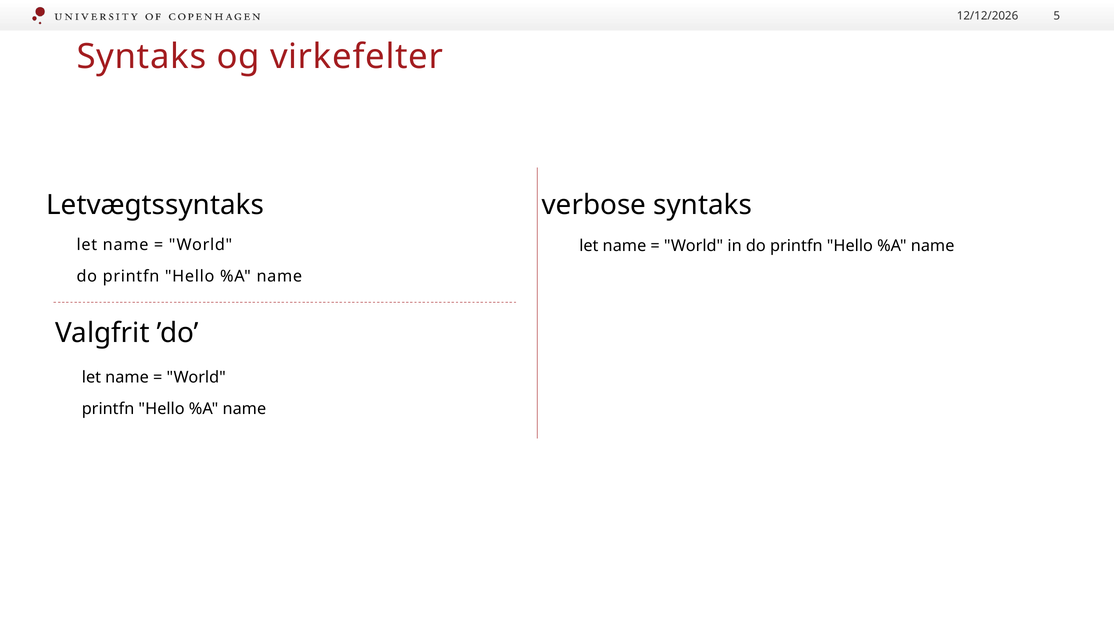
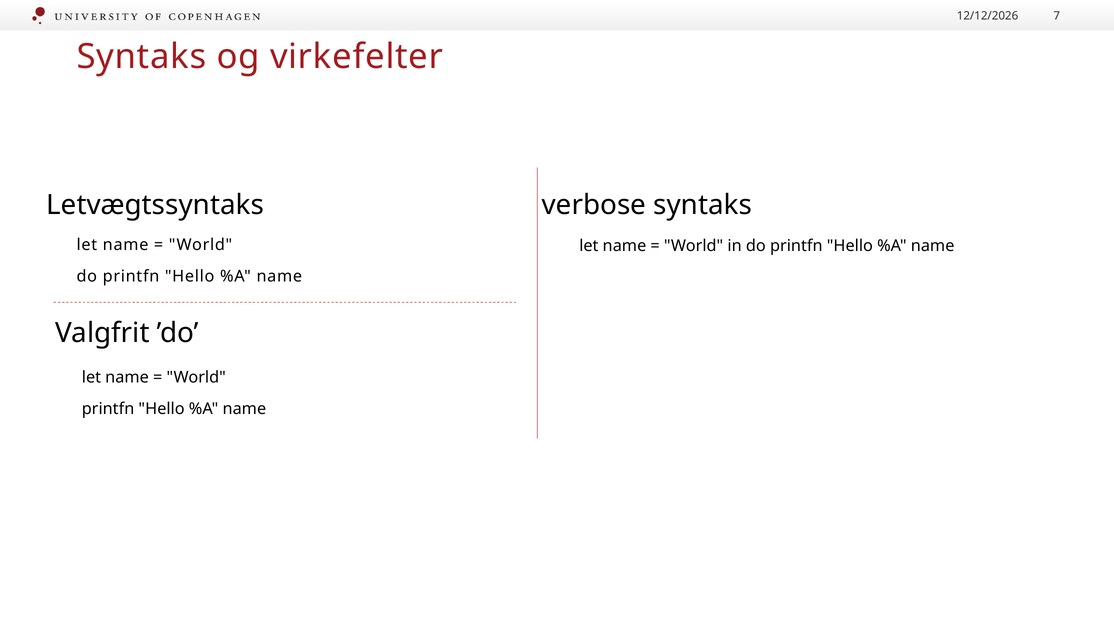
5: 5 -> 7
